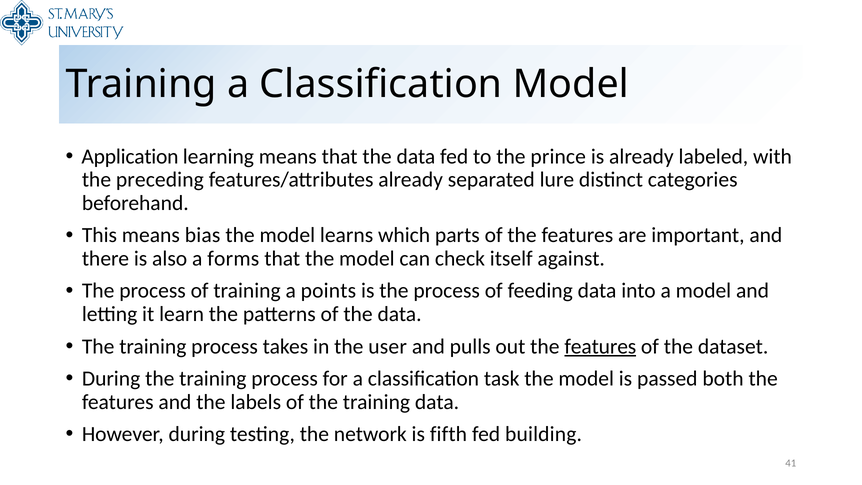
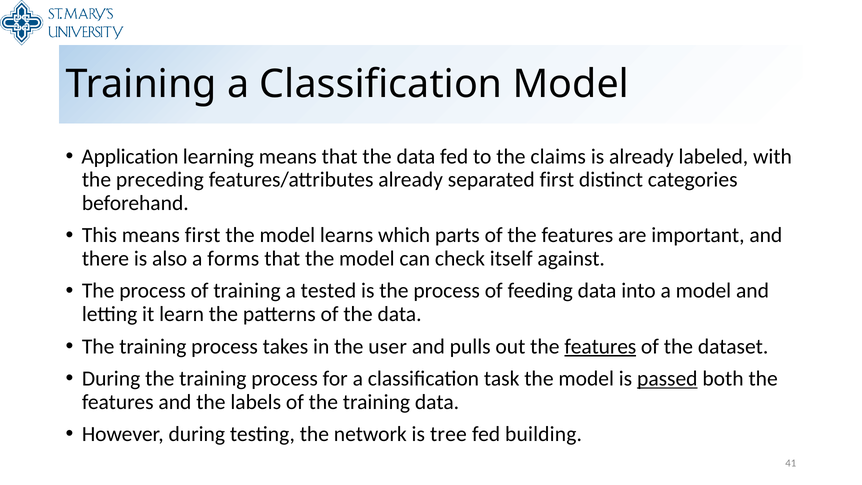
prince: prince -> claims
separated lure: lure -> first
means bias: bias -> first
points: points -> tested
passed underline: none -> present
fifth: fifth -> tree
